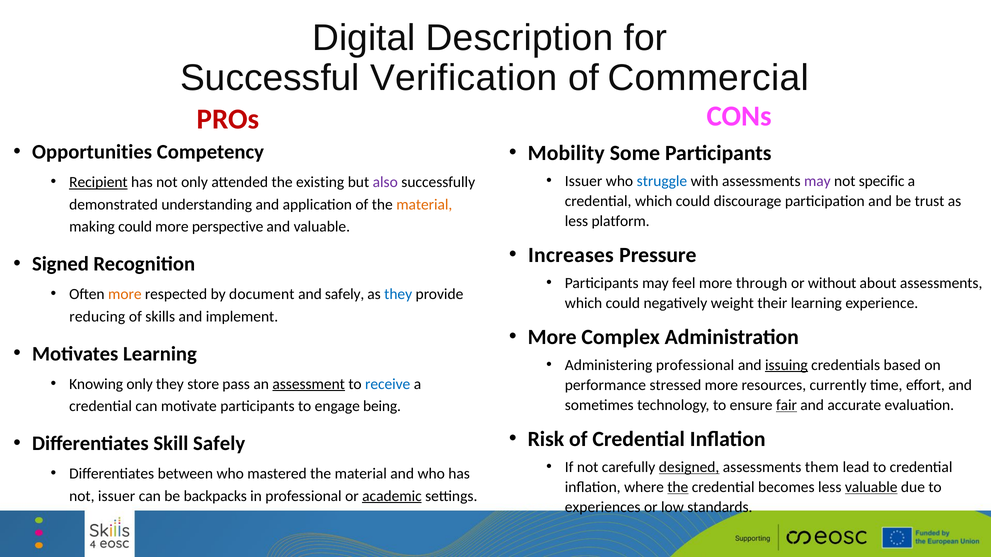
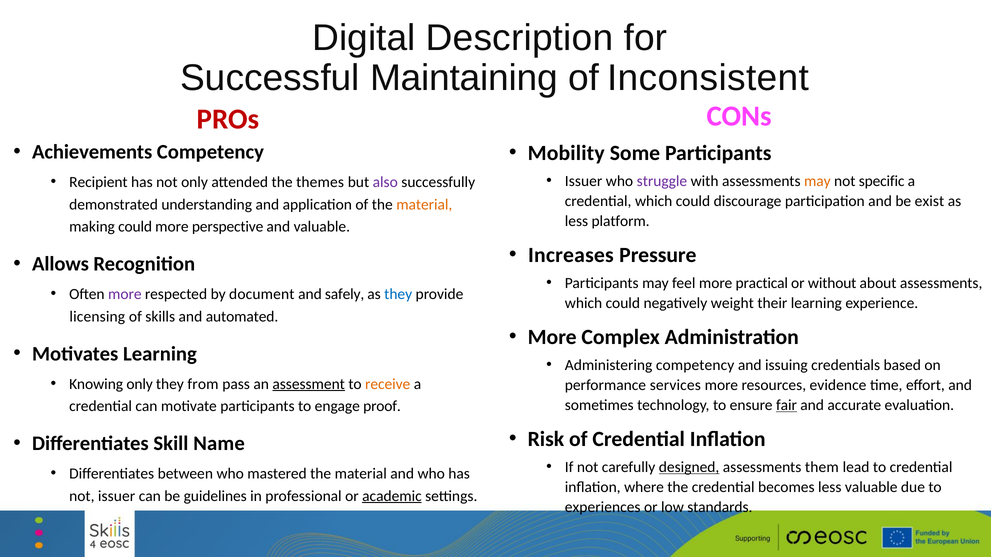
Verification: Verification -> Maintaining
Commercial: Commercial -> Inconsistent
Opportunities: Opportunities -> Achievements
struggle colour: blue -> purple
may at (817, 181) colour: purple -> orange
Recipient underline: present -> none
existing: existing -> themes
trust: trust -> exist
Signed: Signed -> Allows
through: through -> practical
more at (125, 294) colour: orange -> purple
reducing: reducing -> licensing
implement: implement -> automated
Administering professional: professional -> competency
issuing underline: present -> none
store: store -> from
receive colour: blue -> orange
stressed: stressed -> services
currently: currently -> evidence
being: being -> proof
Skill Safely: Safely -> Name
the at (678, 487) underline: present -> none
valuable at (871, 487) underline: present -> none
backpacks: backpacks -> guidelines
